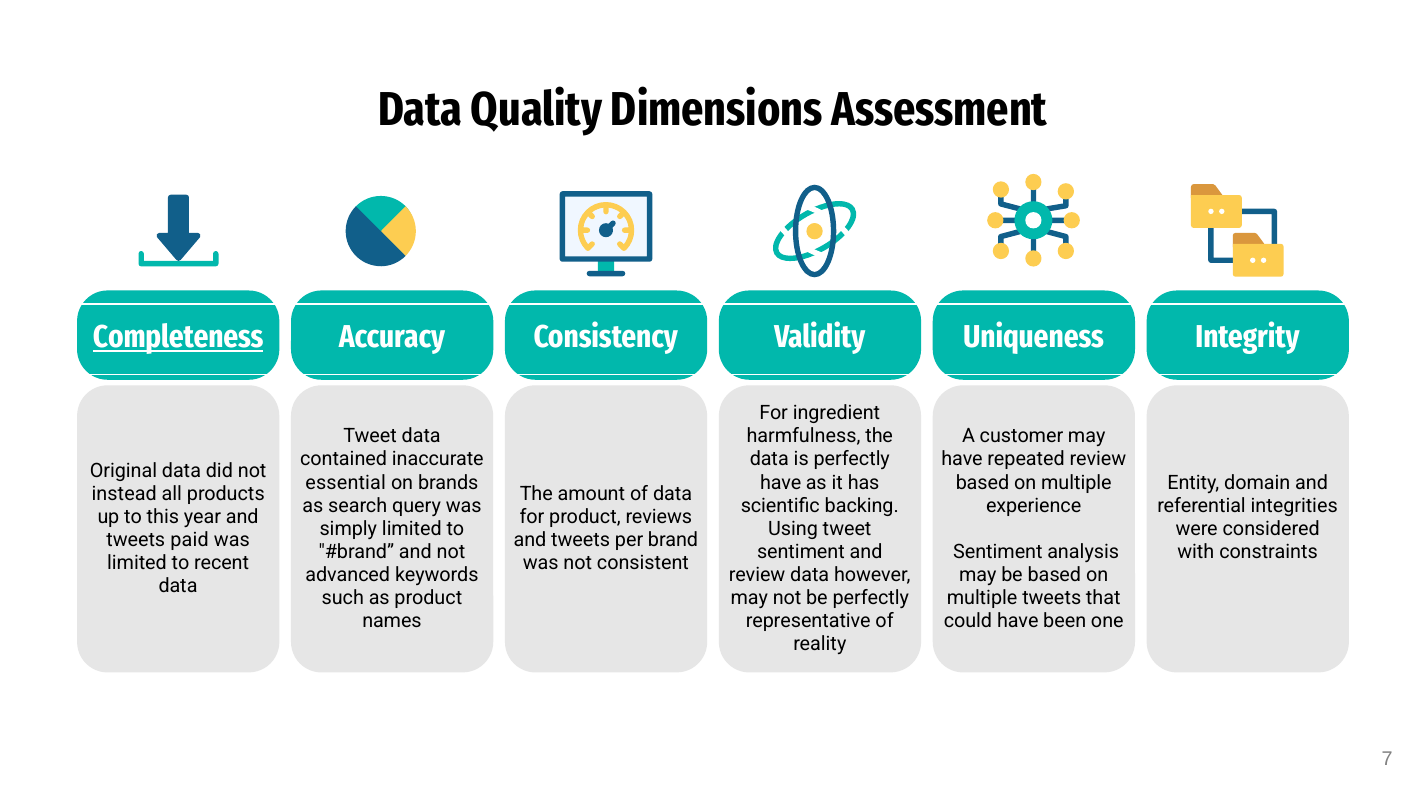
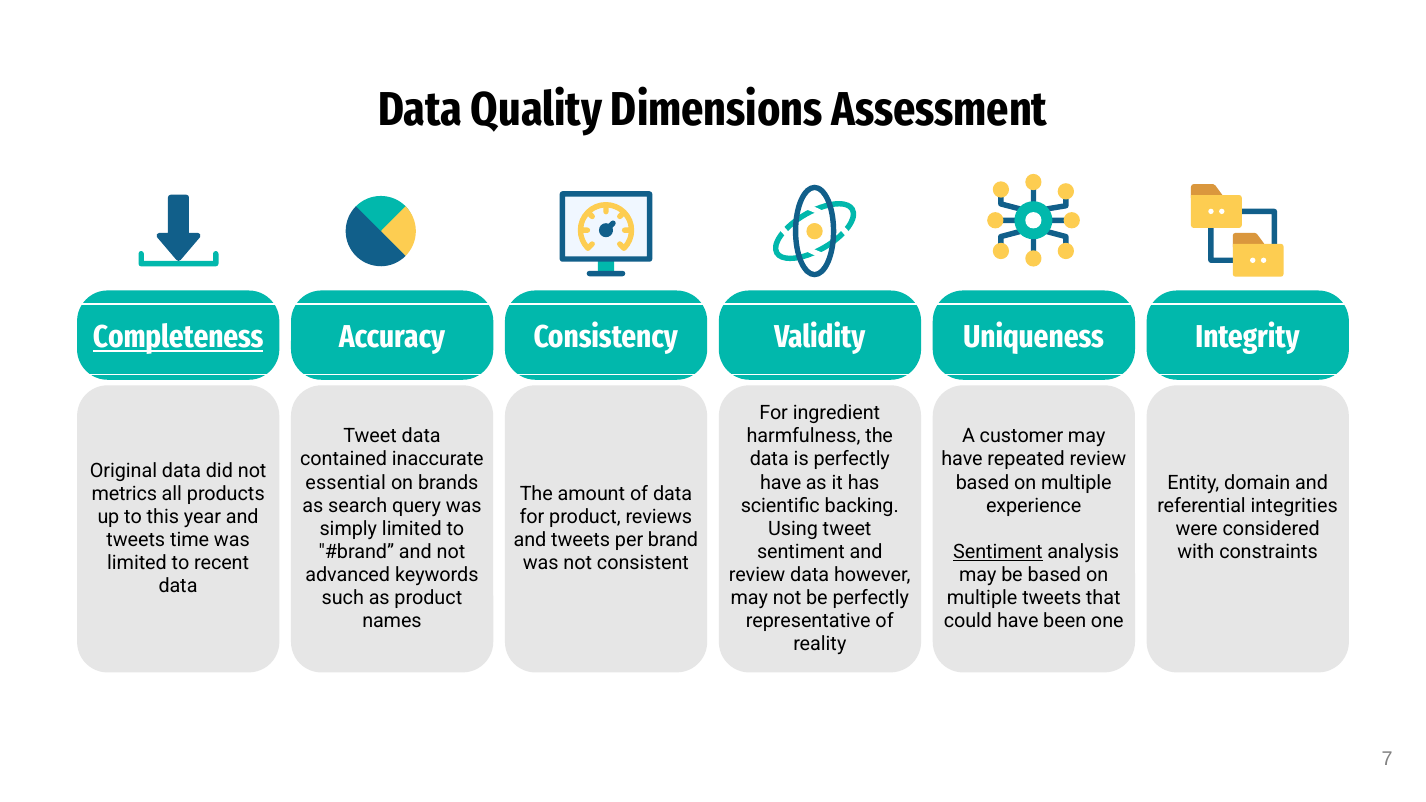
instead: instead -> metrics
paid: paid -> time
Sentiment at (998, 552) underline: none -> present
